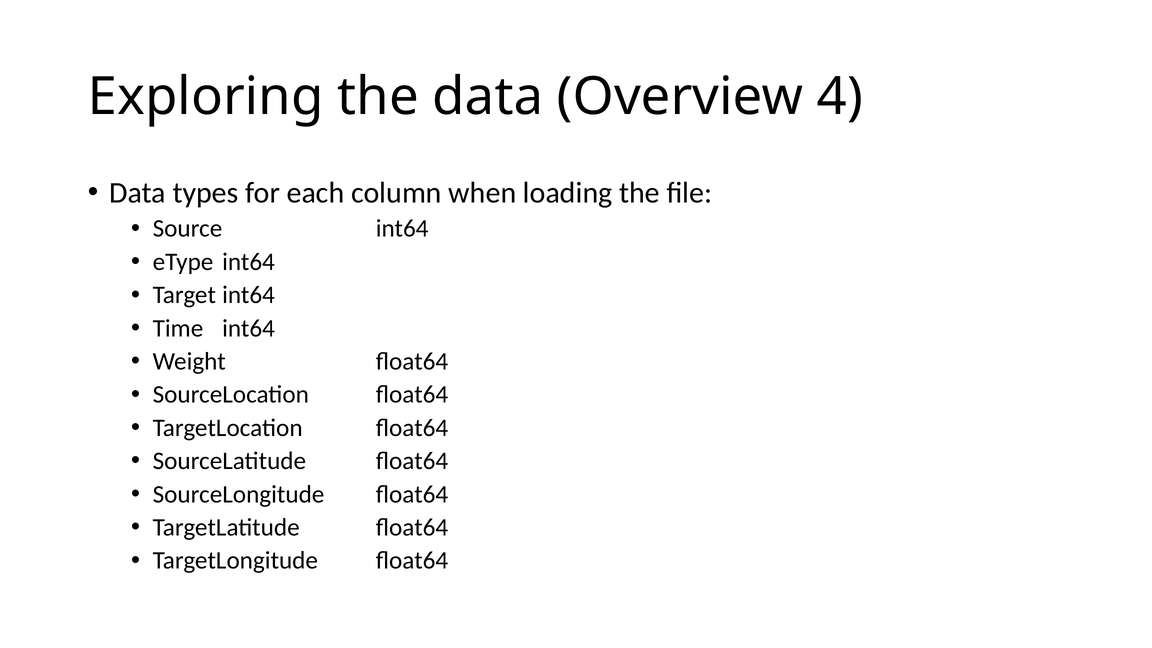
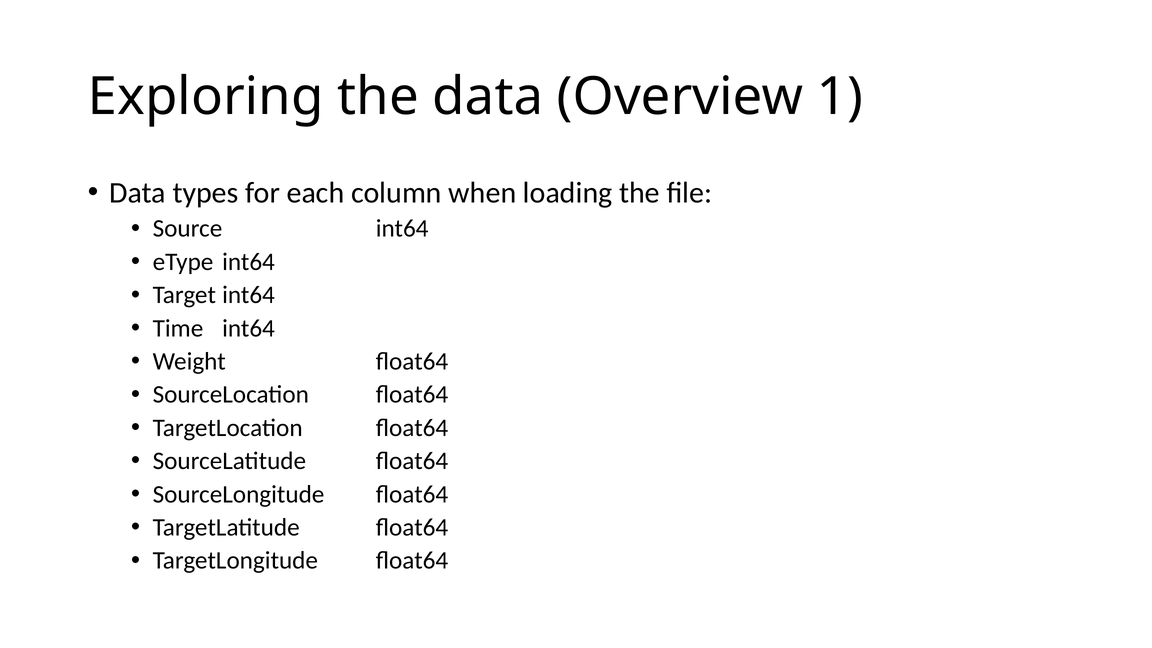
4: 4 -> 1
